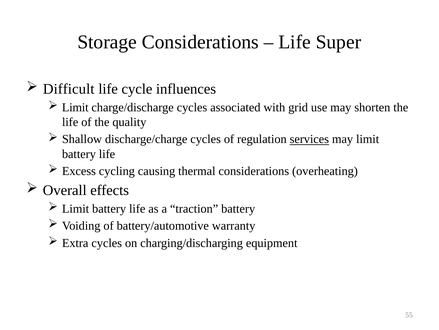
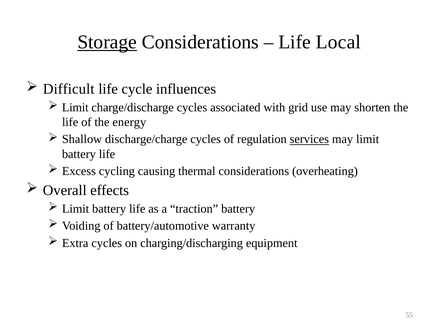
Storage underline: none -> present
Super: Super -> Local
quality: quality -> energy
